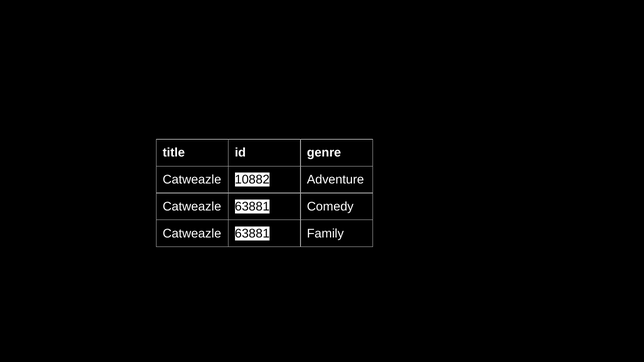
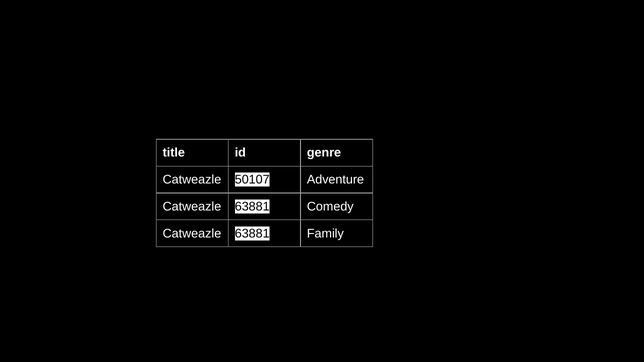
10882: 10882 -> 50107
